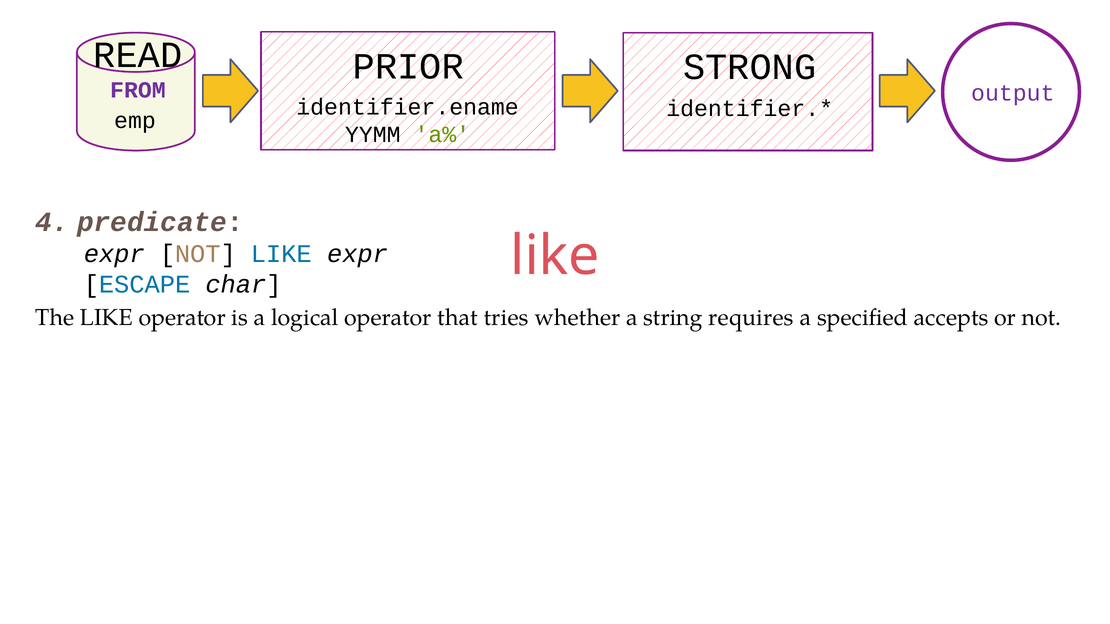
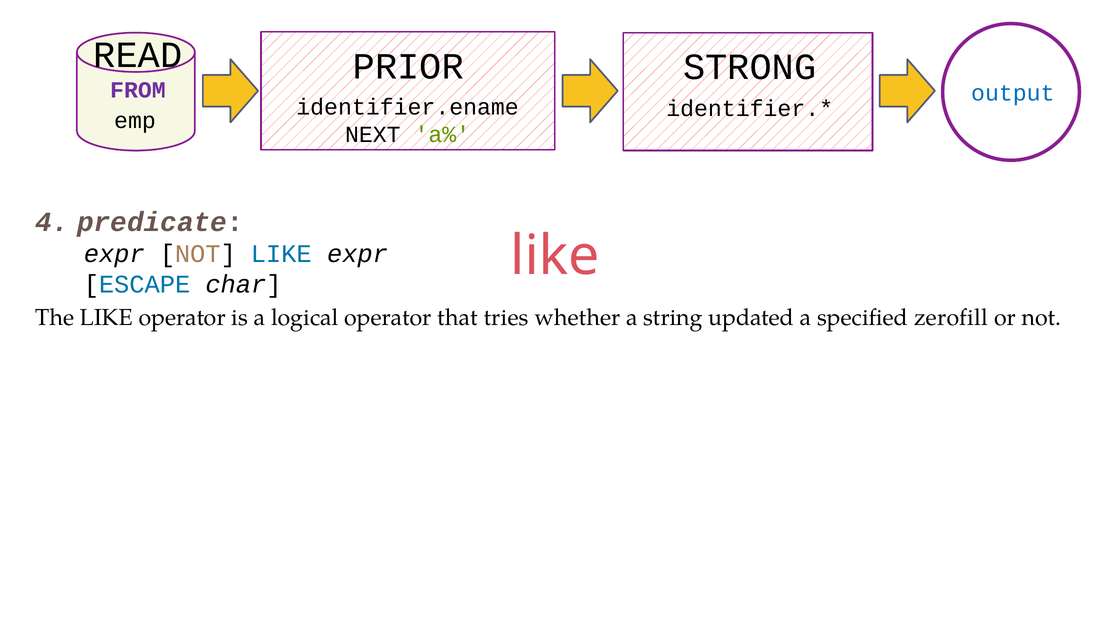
output colour: purple -> blue
YYMM: YYMM -> NEXT
requires: requires -> updated
accepts: accepts -> zerofill
